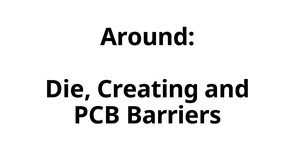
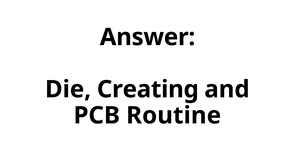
Around: Around -> Answer
Barriers: Barriers -> Routine
